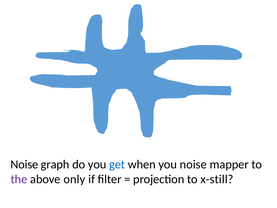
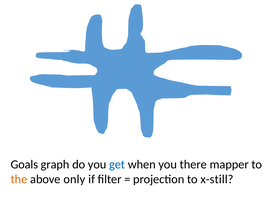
Noise at (24, 164): Noise -> Goals
you noise: noise -> there
the colour: purple -> orange
